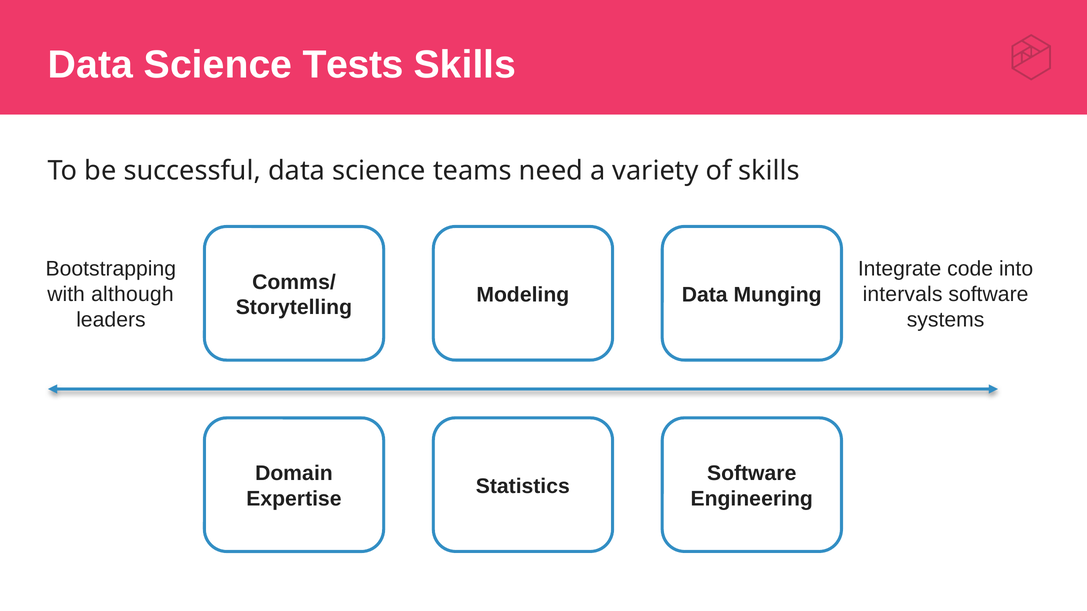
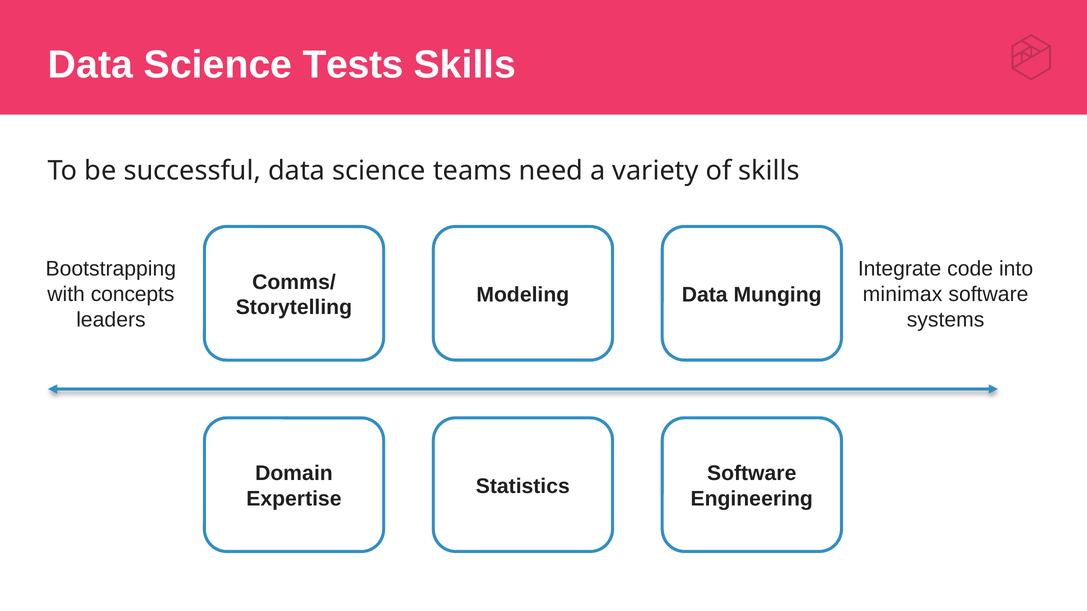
although: although -> concepts
intervals: intervals -> minimax
